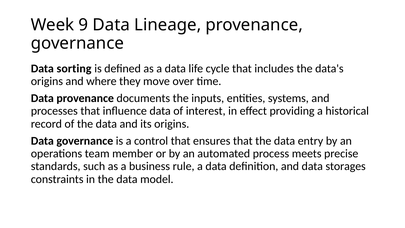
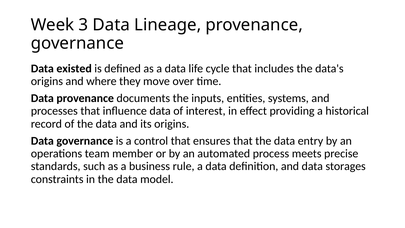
9: 9 -> 3
sorting: sorting -> existed
